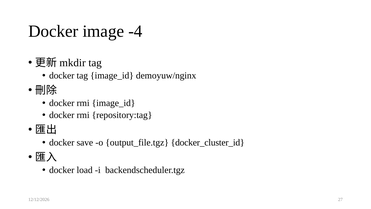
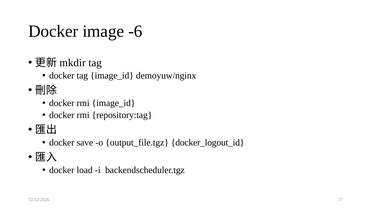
-4: -4 -> -6
docker_cluster_id: docker_cluster_id -> docker_logout_id
